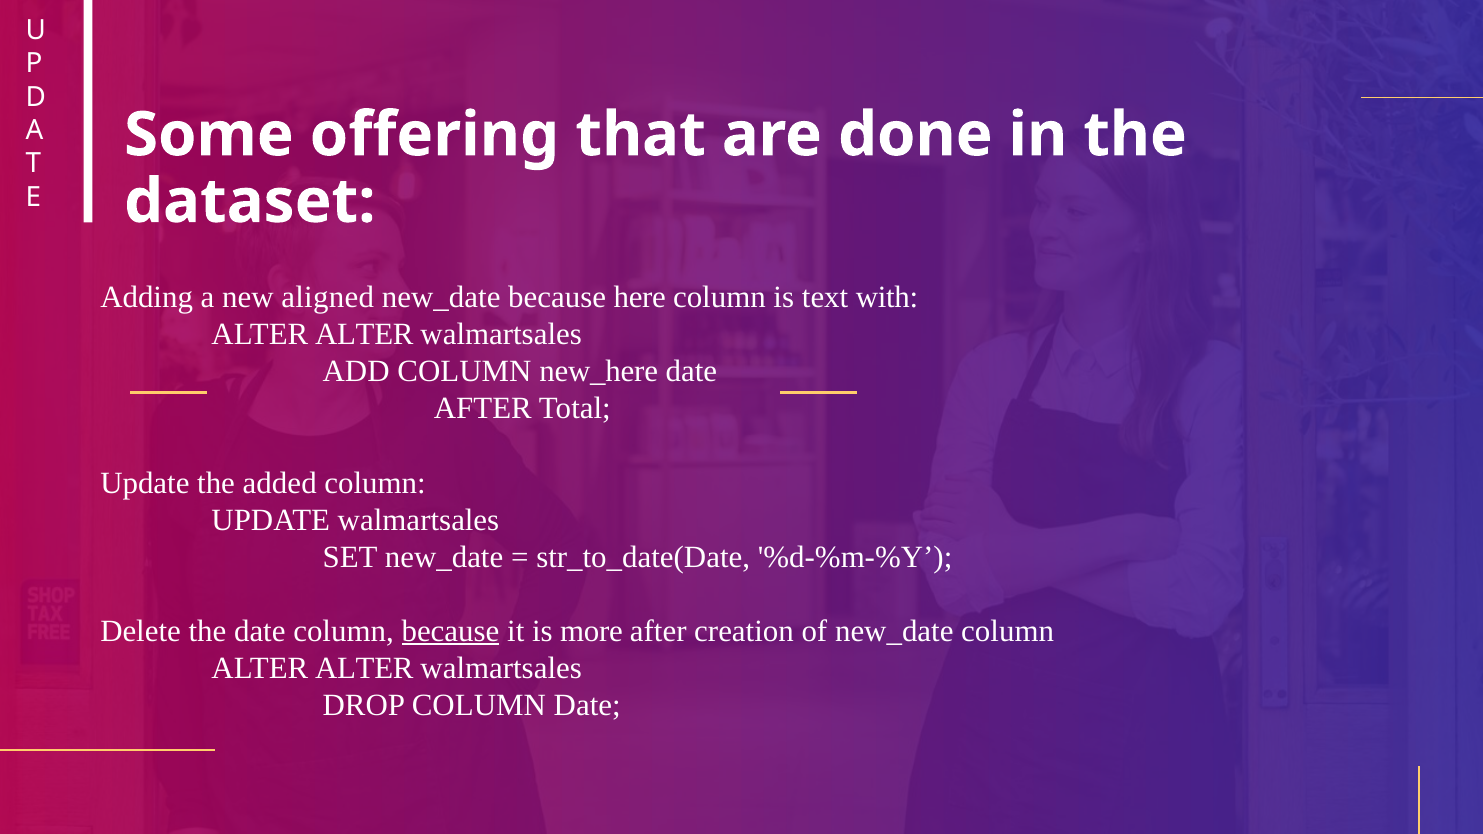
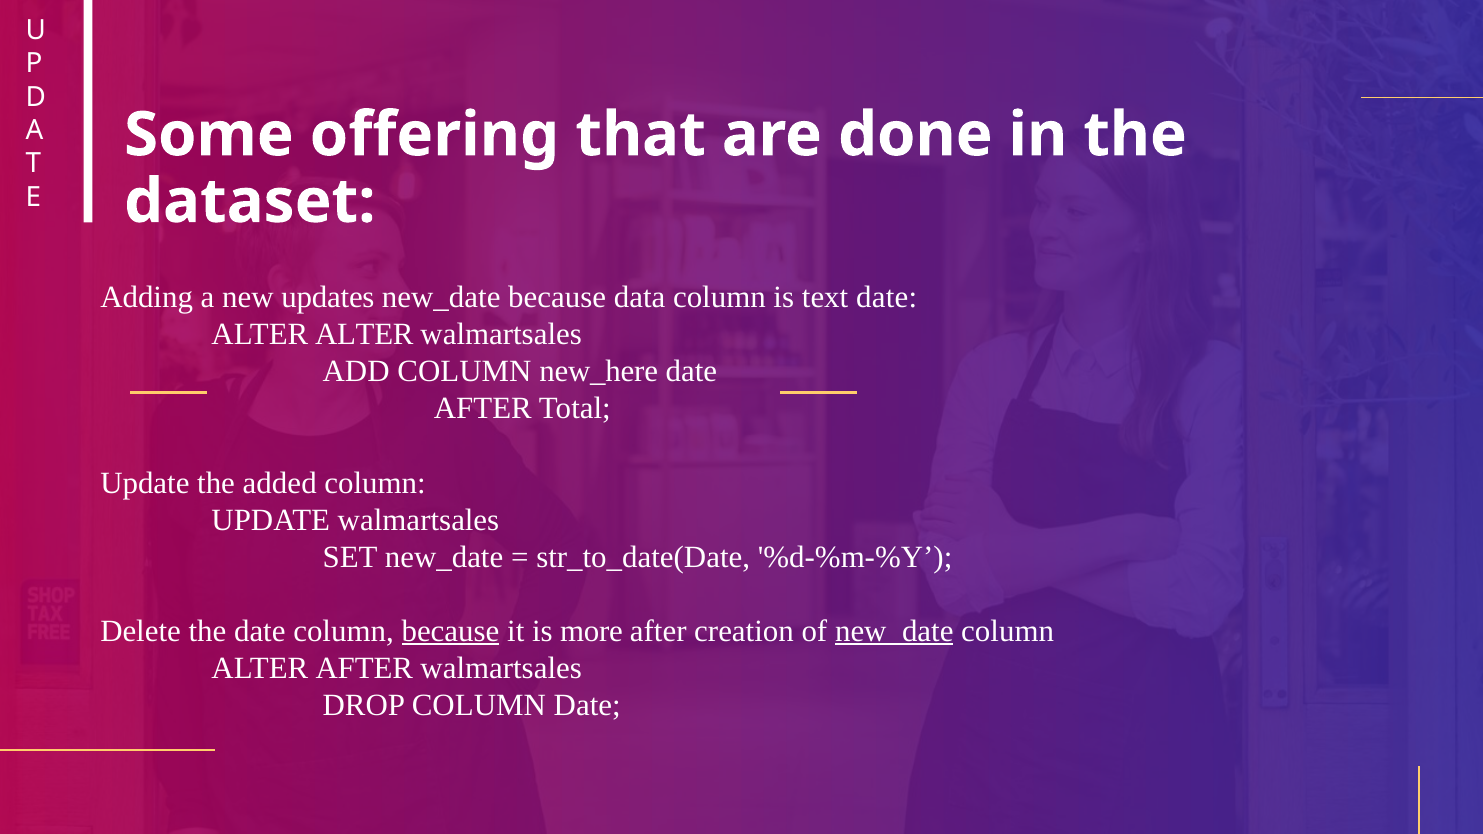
aligned: aligned -> updates
here: here -> data
text with: with -> date
new_date at (894, 631) underline: none -> present
ALTER at (364, 668): ALTER -> AFTER
